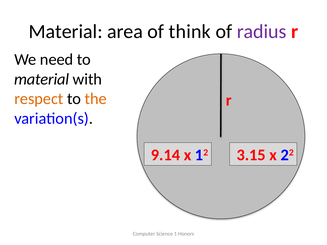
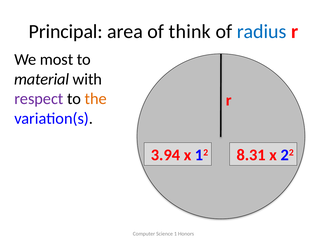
Material at (66, 32): Material -> Principal
radius colour: purple -> blue
need: need -> most
respect colour: orange -> purple
9.14: 9.14 -> 3.94
3.15: 3.15 -> 8.31
